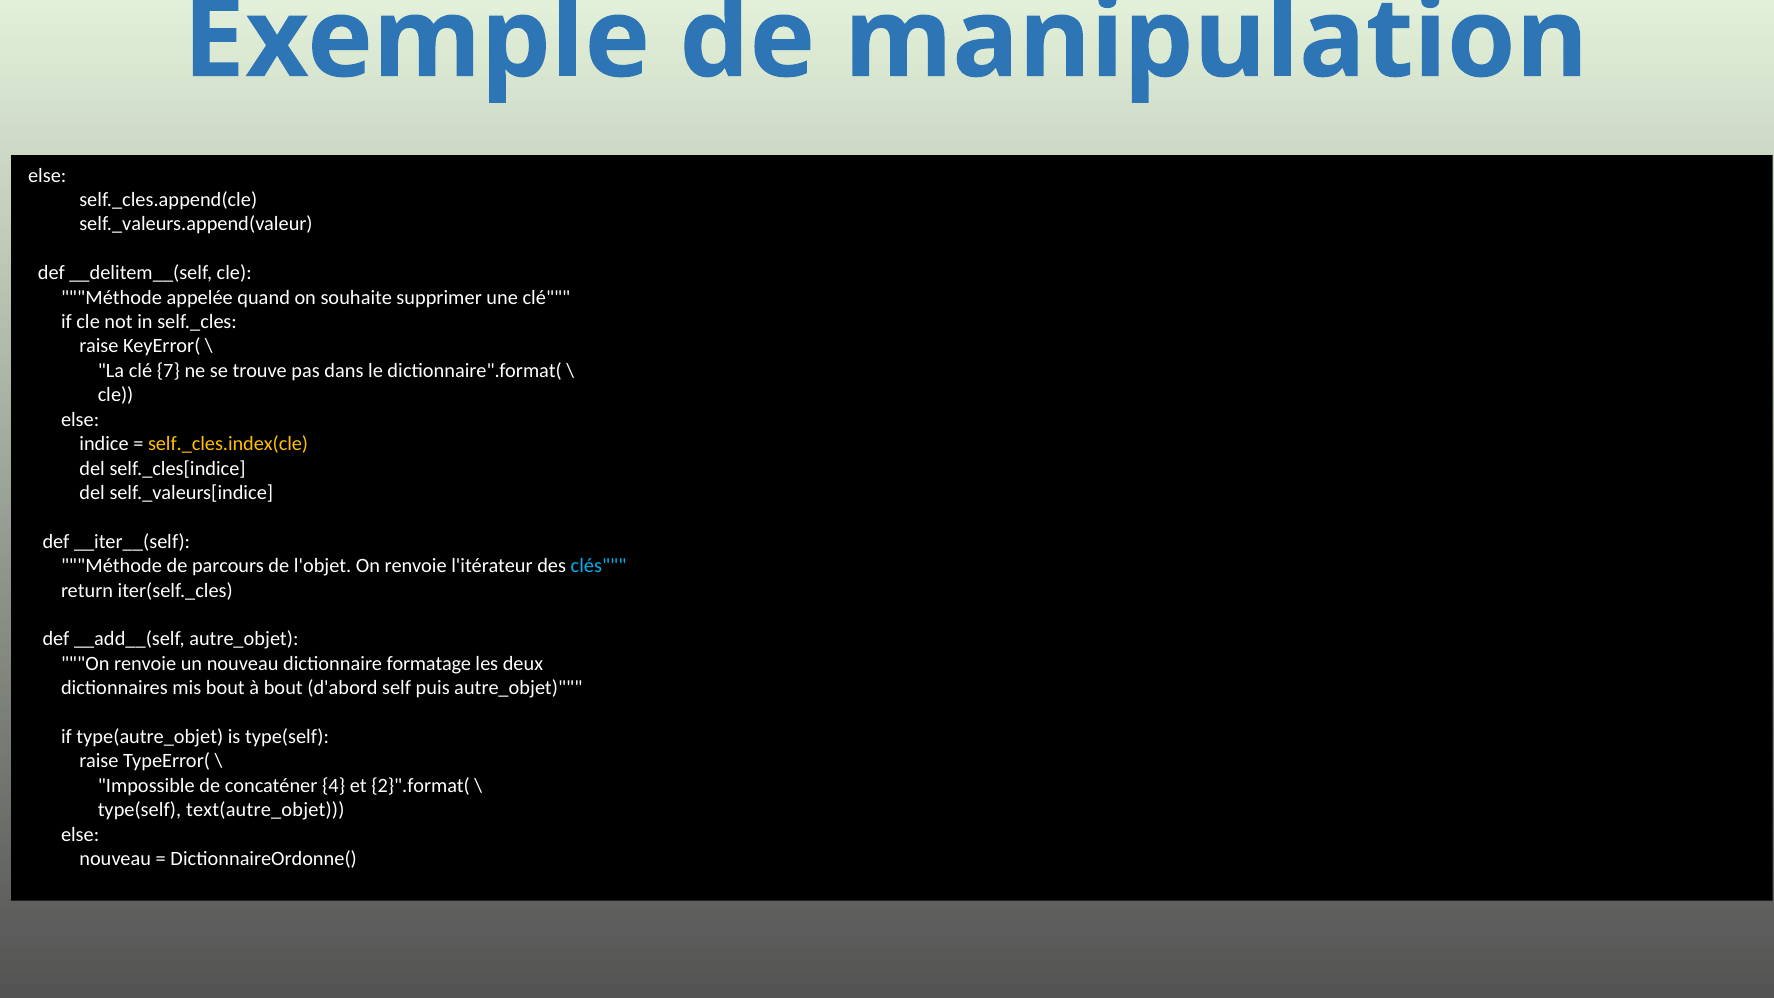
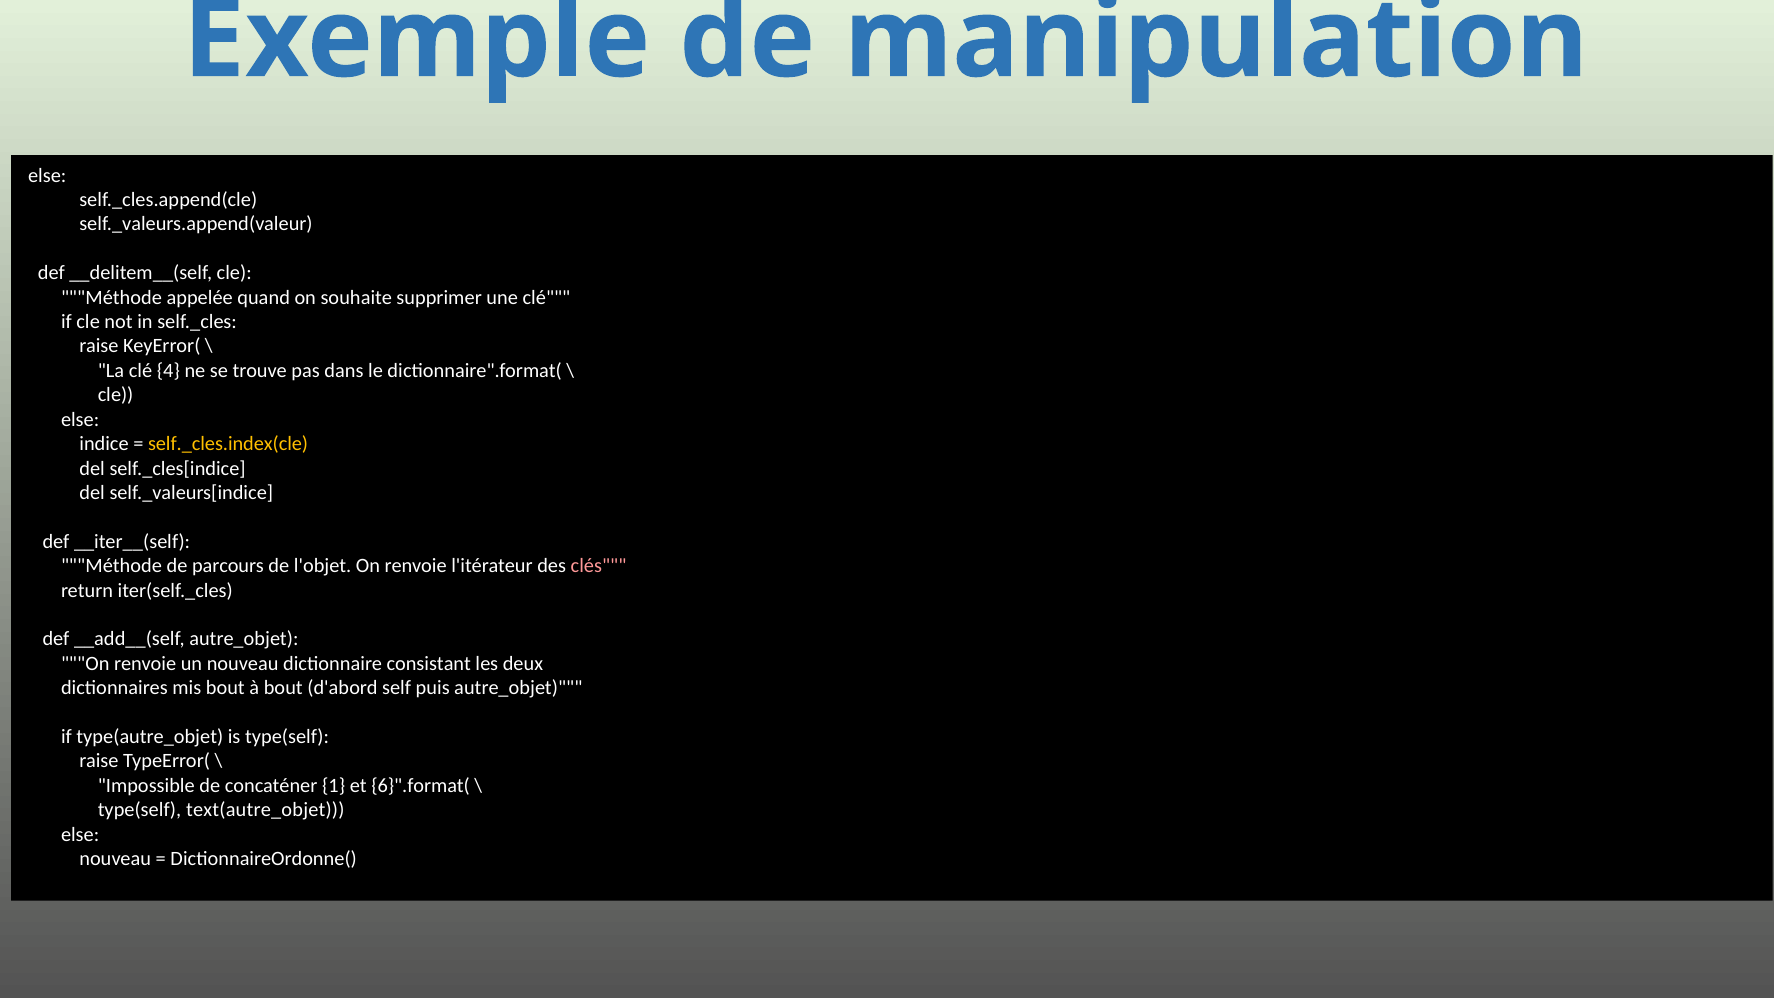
7: 7 -> 4
clés colour: light blue -> pink
formatage: formatage -> consistant
4: 4 -> 1
2}".format(: 2}".format( -> 6}".format(
